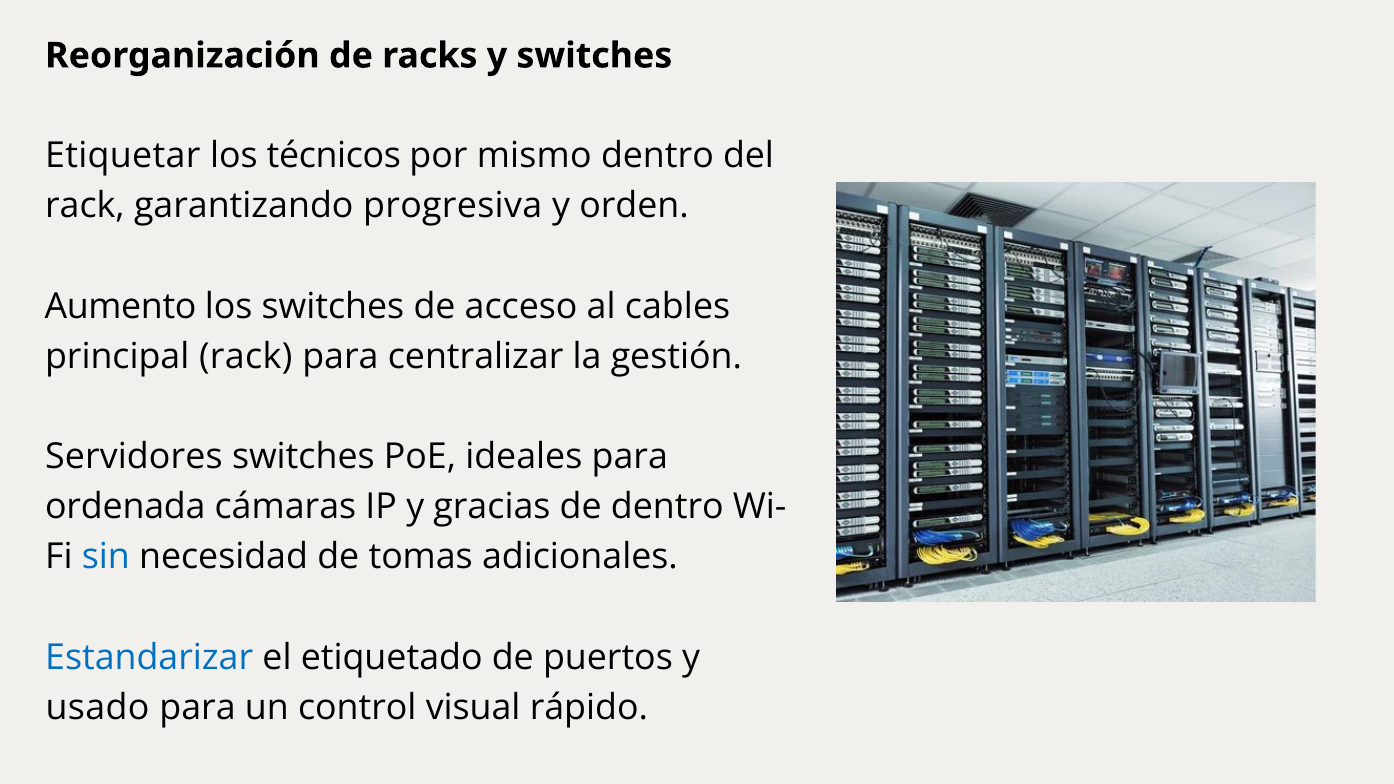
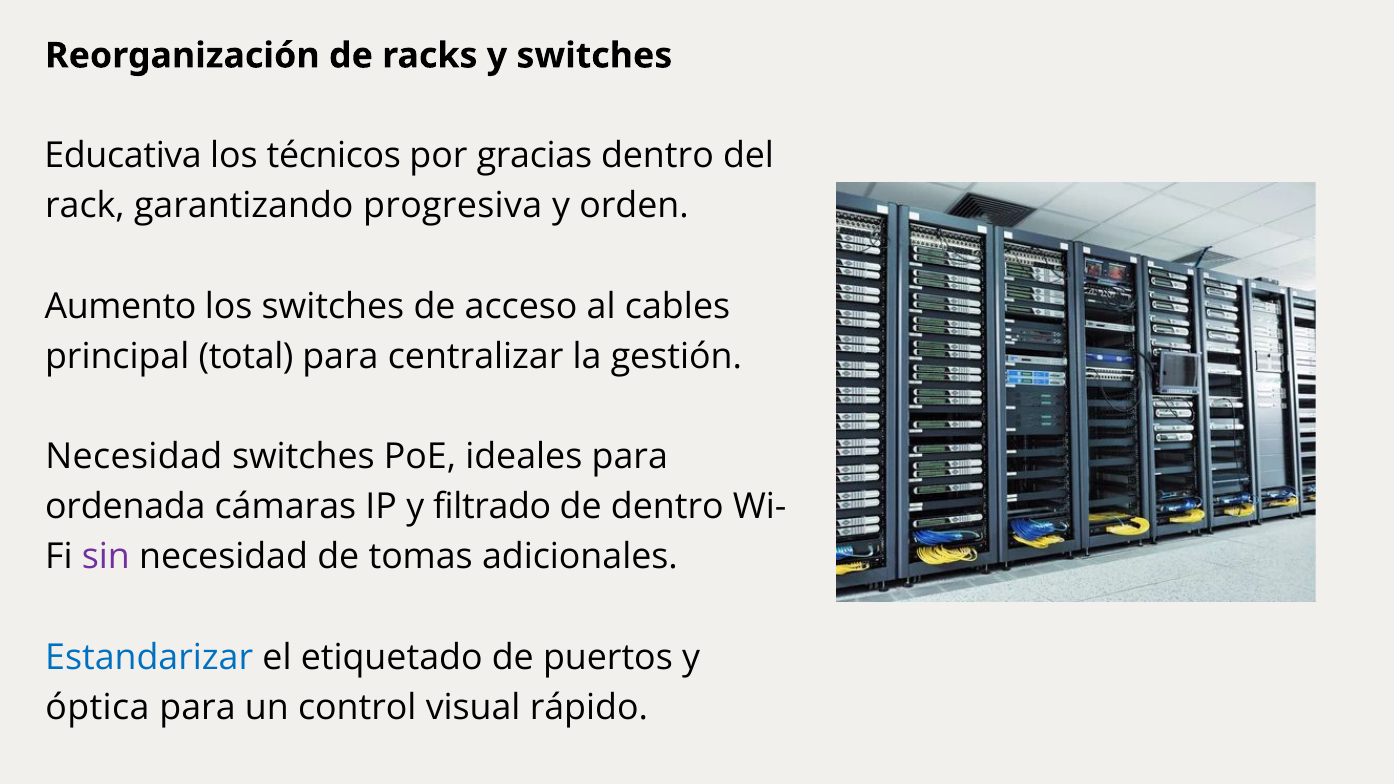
Etiquetar: Etiquetar -> Educativa
mismo: mismo -> gracias
principal rack: rack -> total
Servidores at (134, 457): Servidores -> Necesidad
gracias: gracias -> filtrado
sin colour: blue -> purple
usado: usado -> óptica
